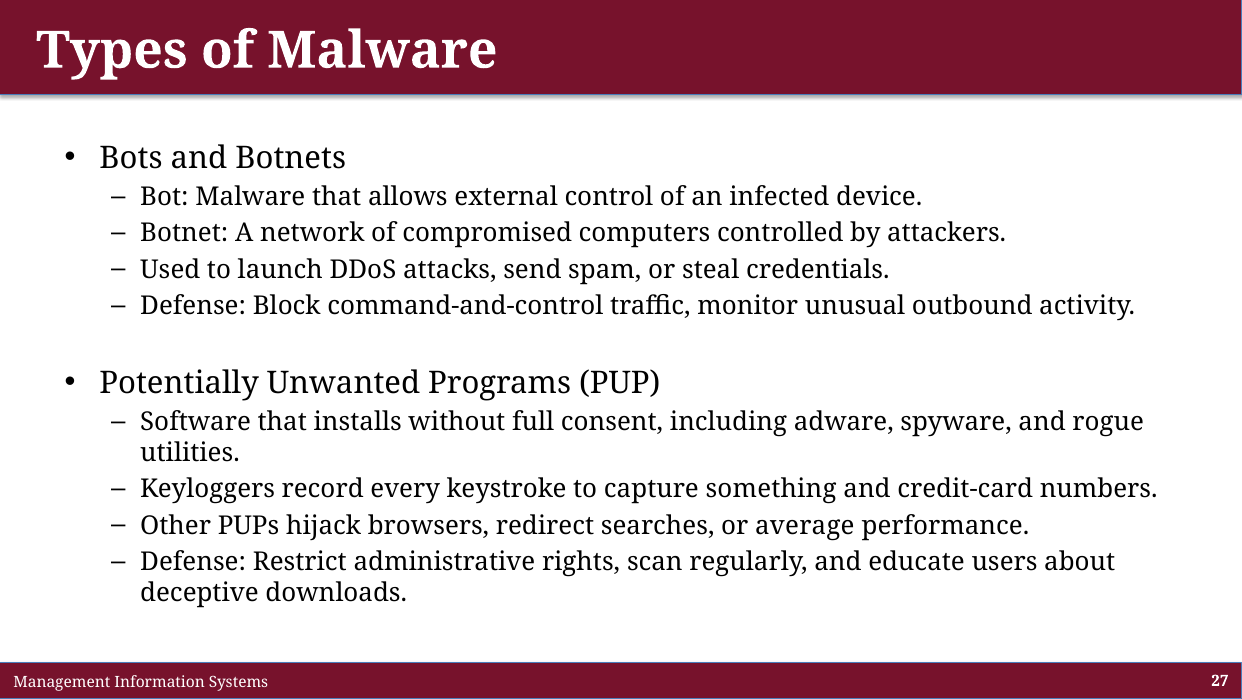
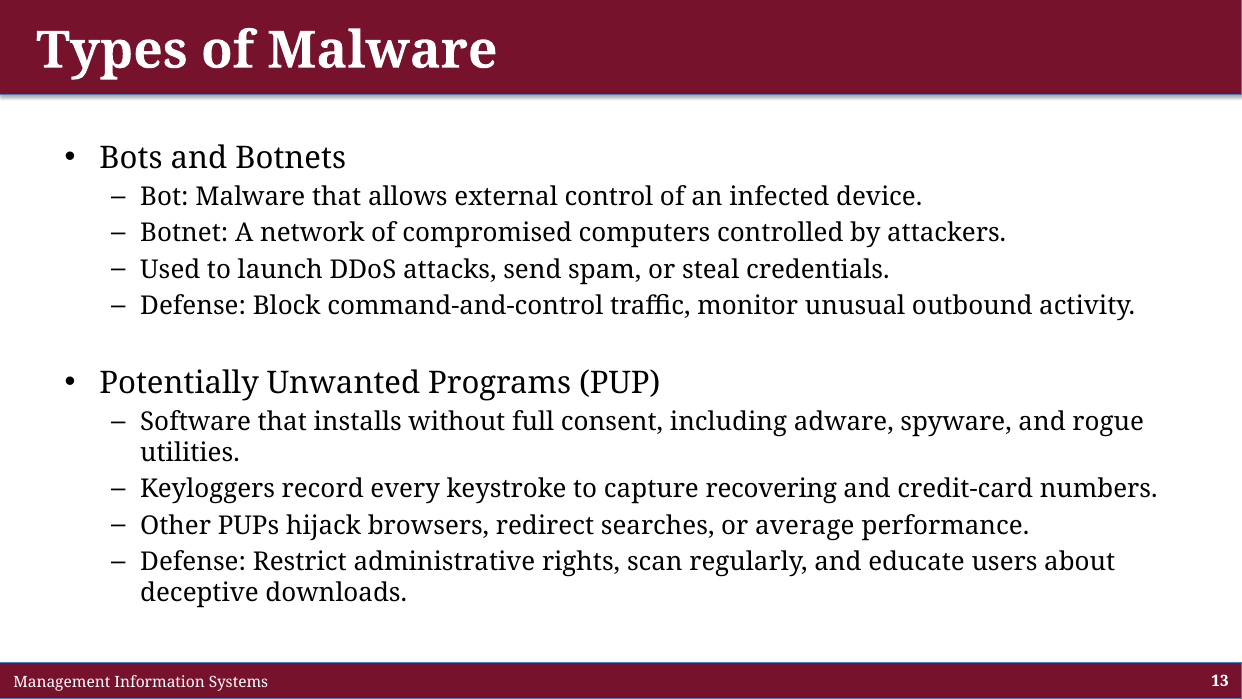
something: something -> recovering
27: 27 -> 13
